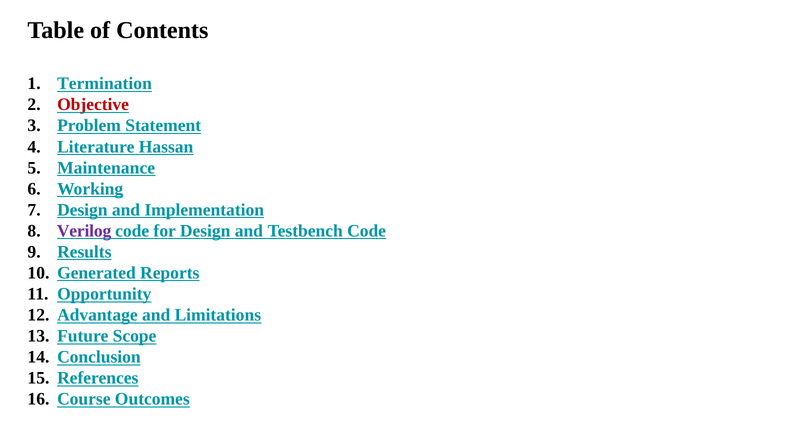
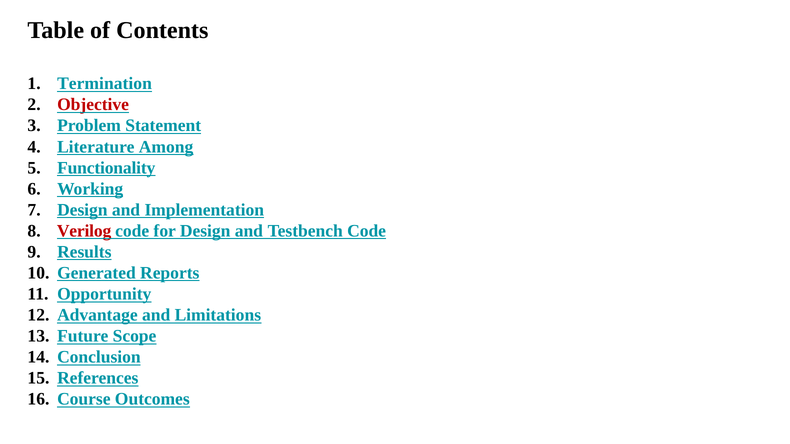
Hassan: Hassan -> Among
Maintenance: Maintenance -> Functionality
Verilog colour: purple -> red
